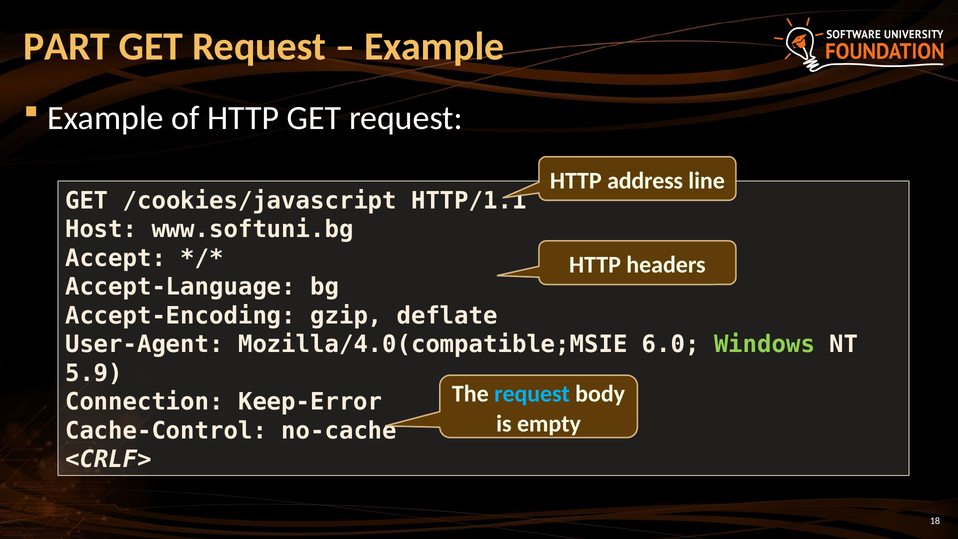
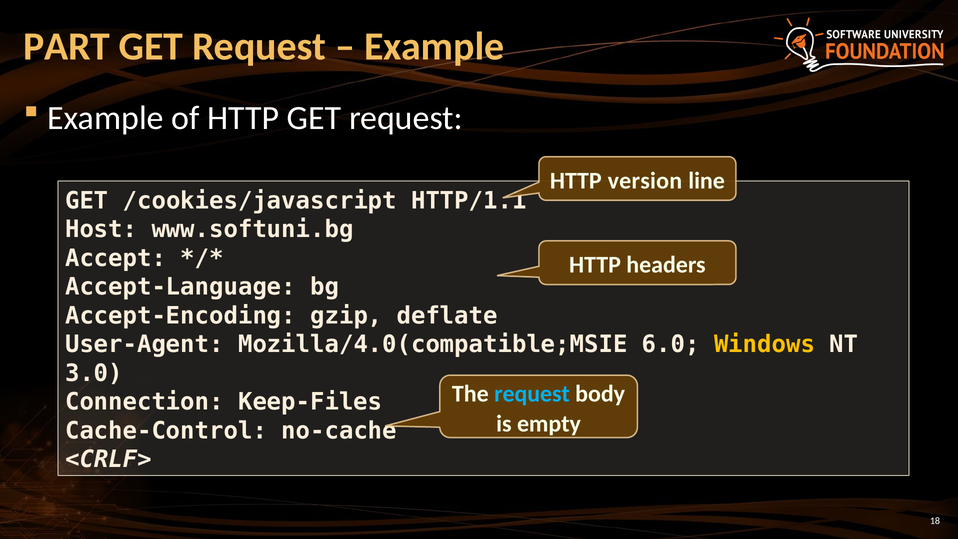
address: address -> version
Windows colour: light green -> yellow
5.9: 5.9 -> 3.0
Keep-Error: Keep-Error -> Keep-Files
